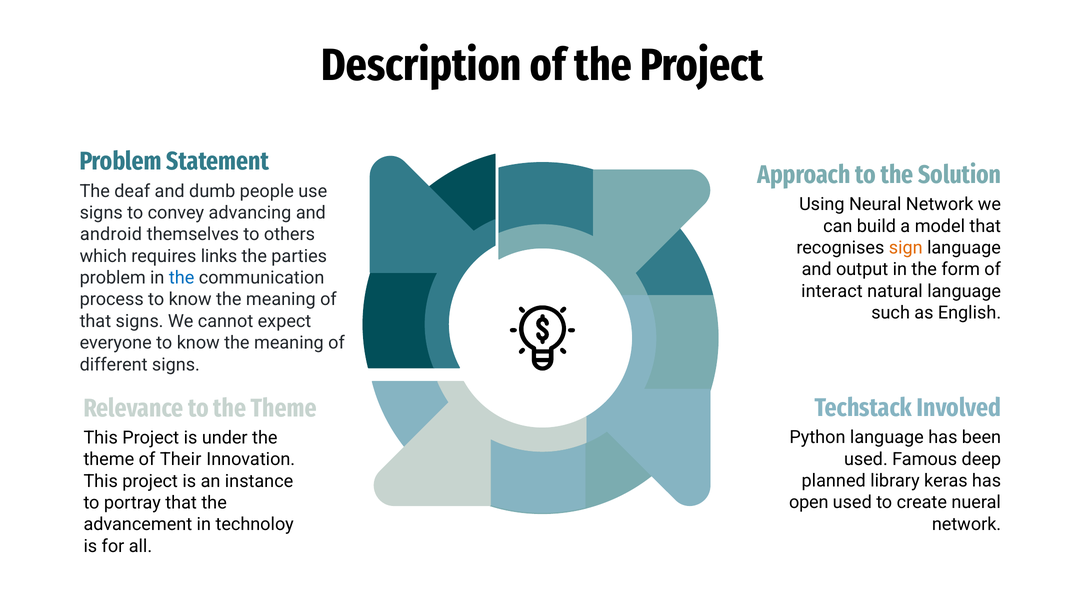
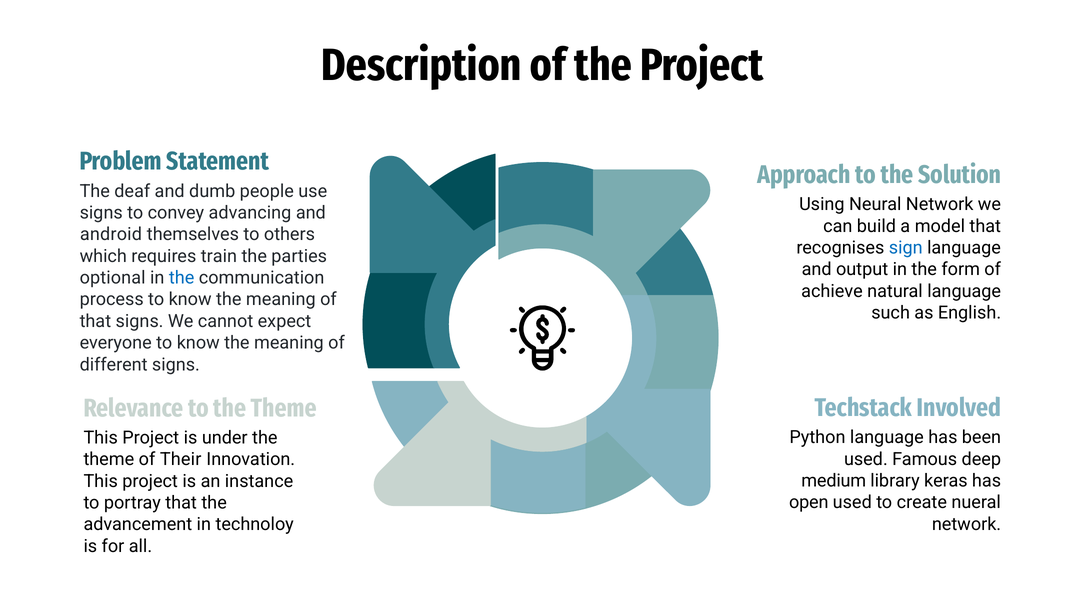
sign colour: orange -> blue
links: links -> train
problem at (113, 278): problem -> optional
interact: interact -> achieve
planned: planned -> medium
